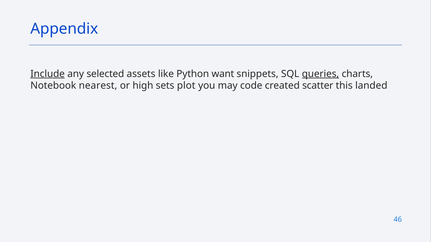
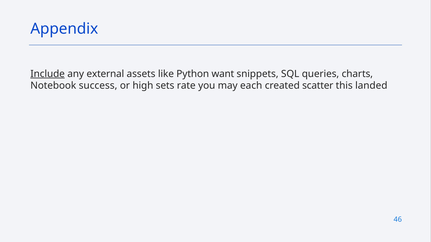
selected: selected -> external
queries underline: present -> none
nearest: nearest -> success
plot: plot -> rate
code: code -> each
